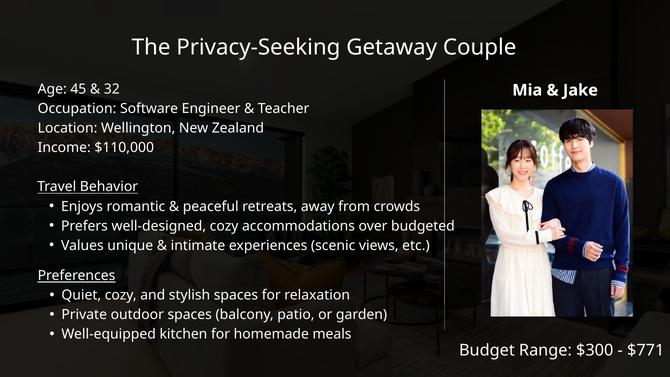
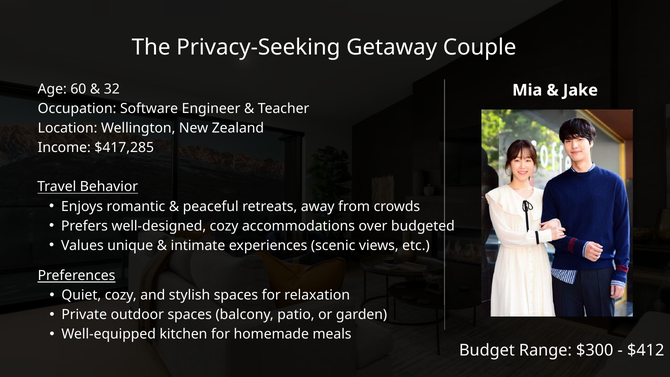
45: 45 -> 60
$110,000: $110,000 -> $417,285
$771: $771 -> $412
